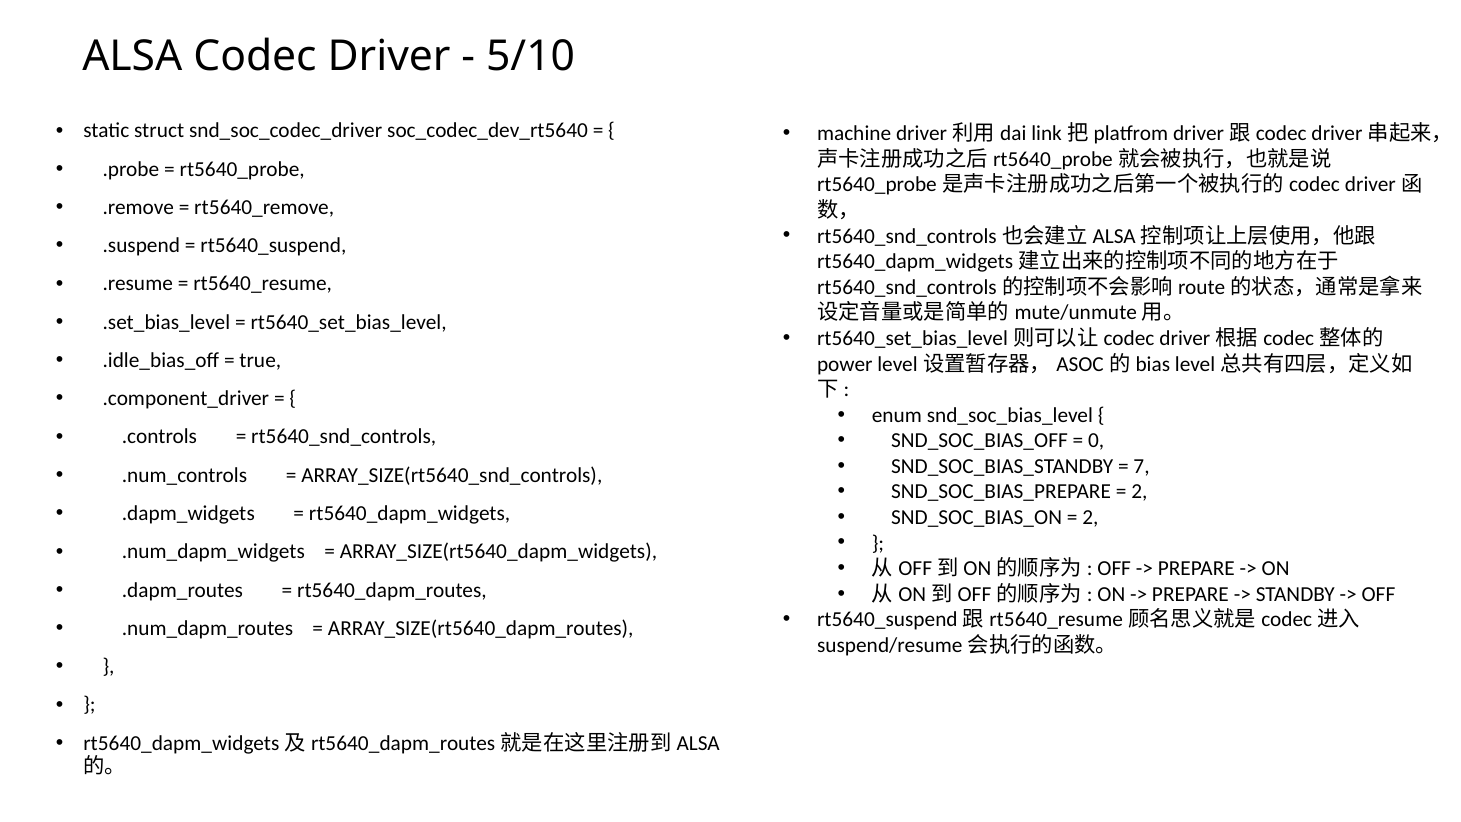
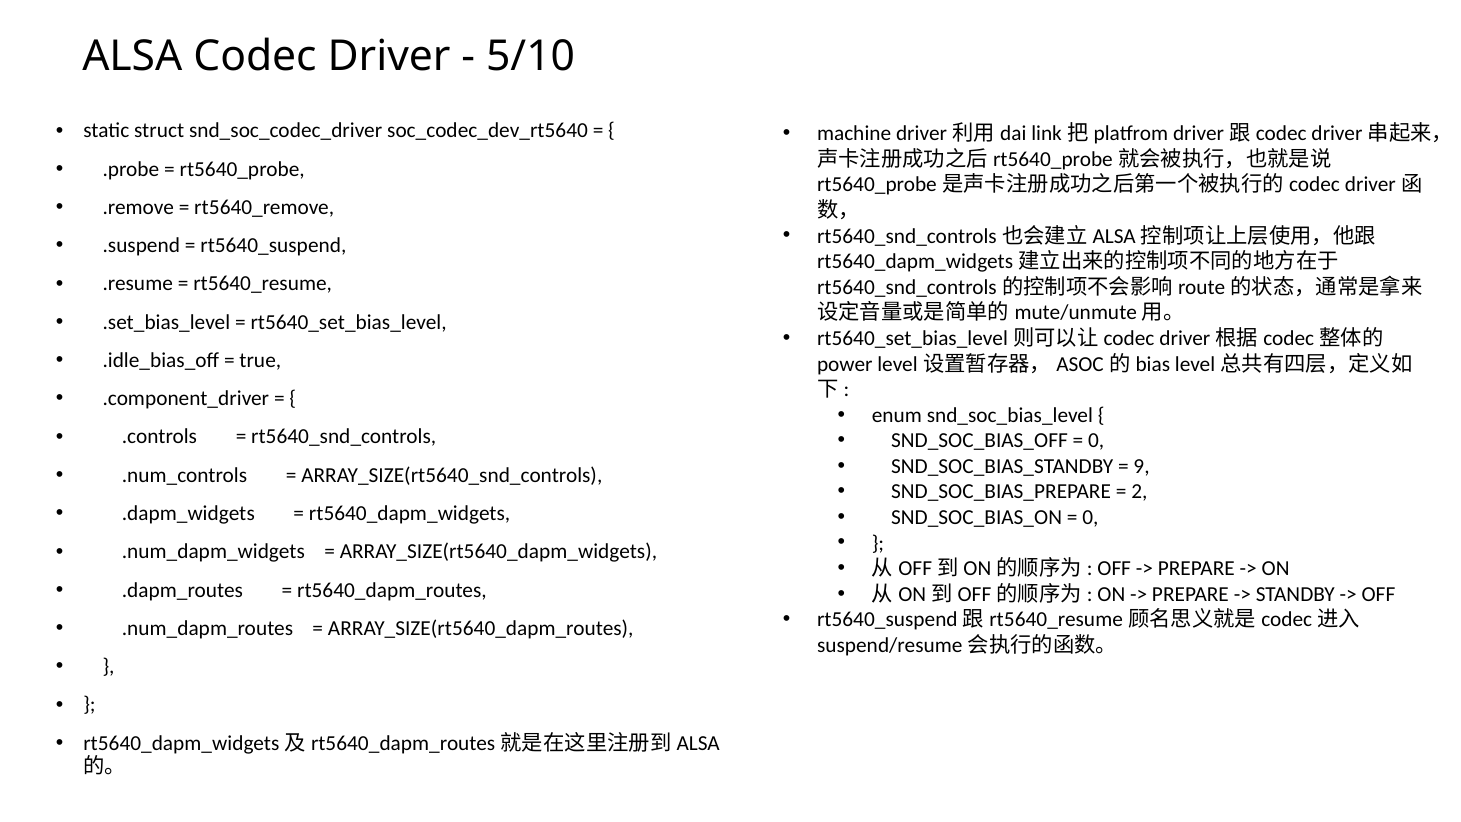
7: 7 -> 9
2 at (1090, 517): 2 -> 0
